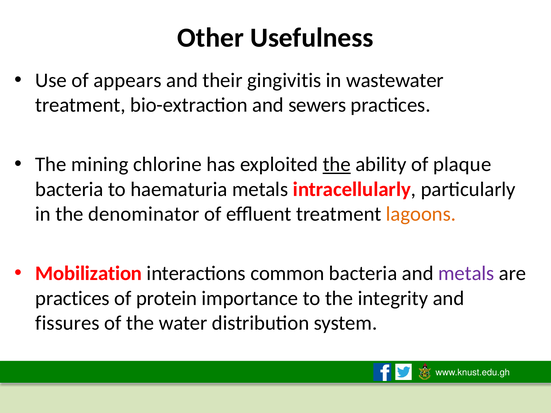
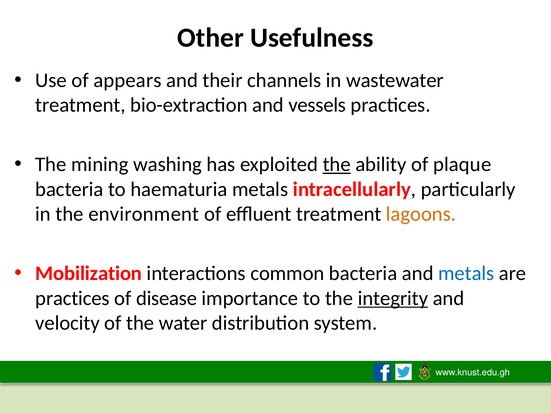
gingivitis: gingivitis -> channels
sewers: sewers -> vessels
chlorine: chlorine -> washing
denominator: denominator -> environment
metals at (466, 274) colour: purple -> blue
protein: protein -> disease
integrity underline: none -> present
fissures: fissures -> velocity
